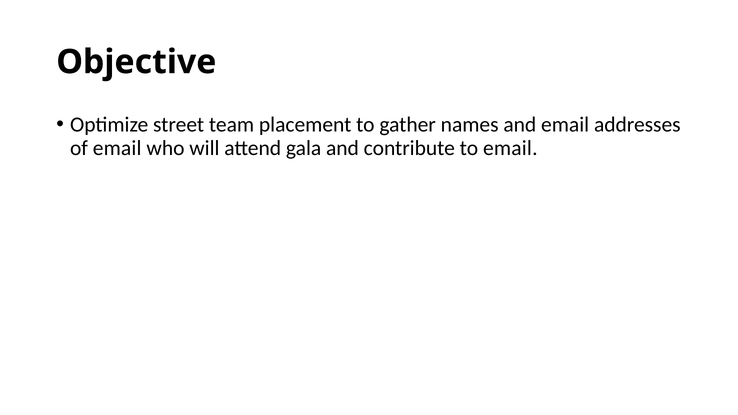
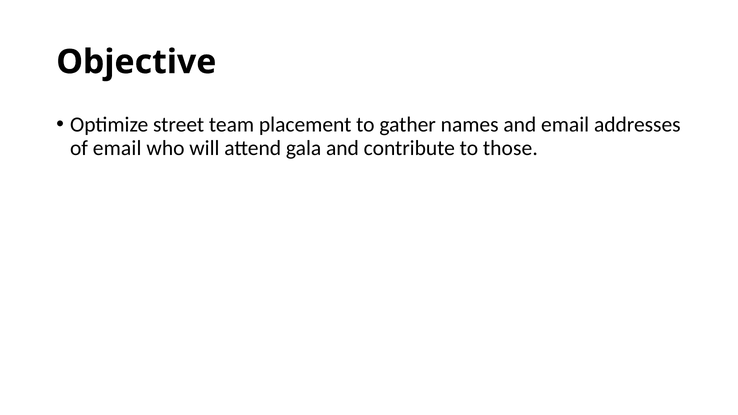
to email: email -> those
